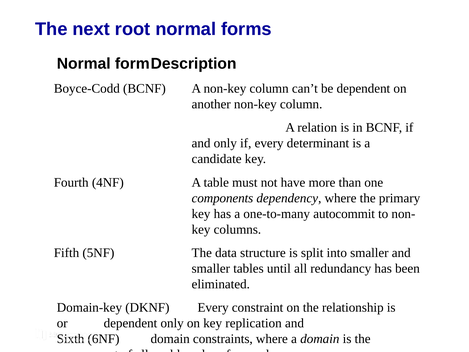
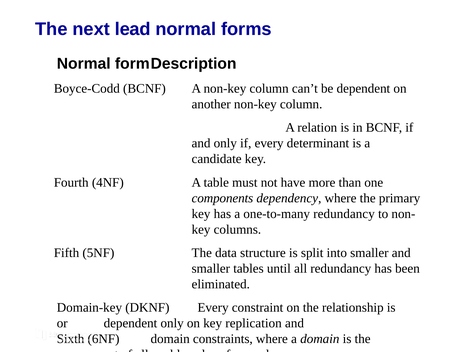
root: root -> lead
one-to-many autocommit: autocommit -> redundancy
